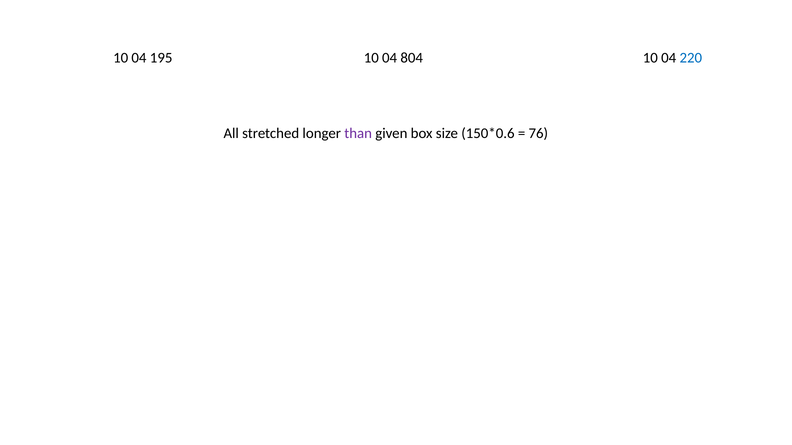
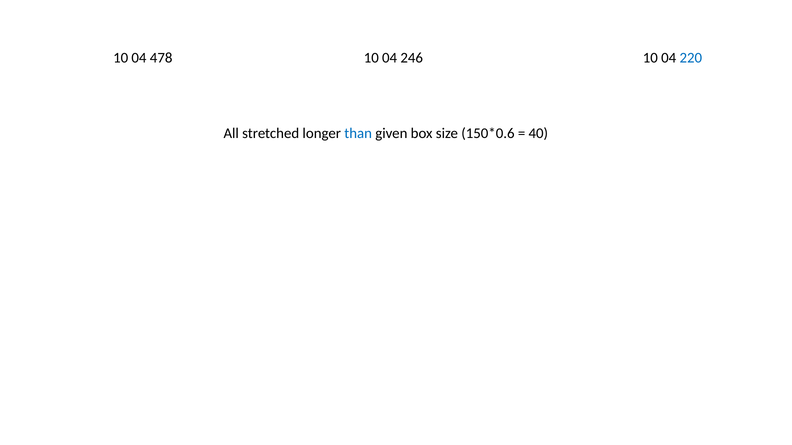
195: 195 -> 478
804: 804 -> 246
than colour: purple -> blue
76: 76 -> 40
